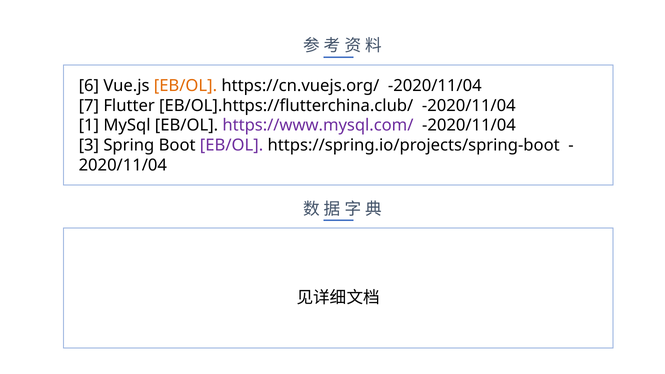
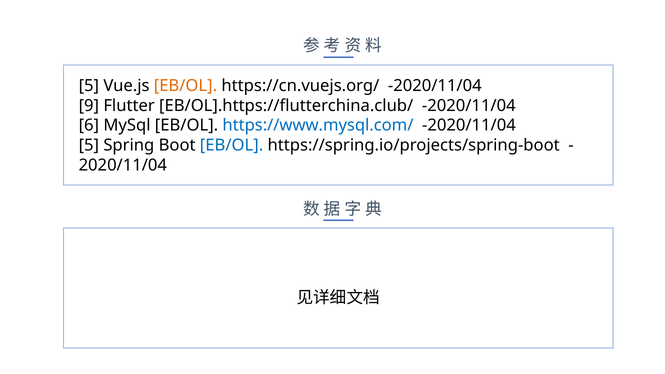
6 at (89, 86): 6 -> 5
7: 7 -> 9
1: 1 -> 6
https://www.mysql.com/ colour: purple -> blue
3 at (89, 145): 3 -> 5
EB/OL at (232, 145) colour: purple -> blue
